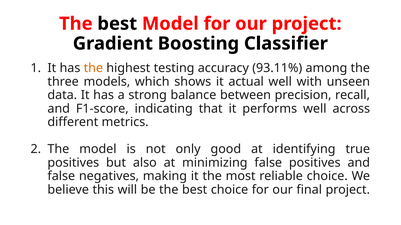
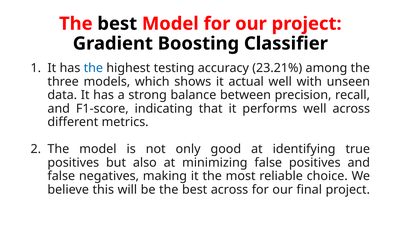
the at (93, 68) colour: orange -> blue
93.11%: 93.11% -> 23.21%
best choice: choice -> across
